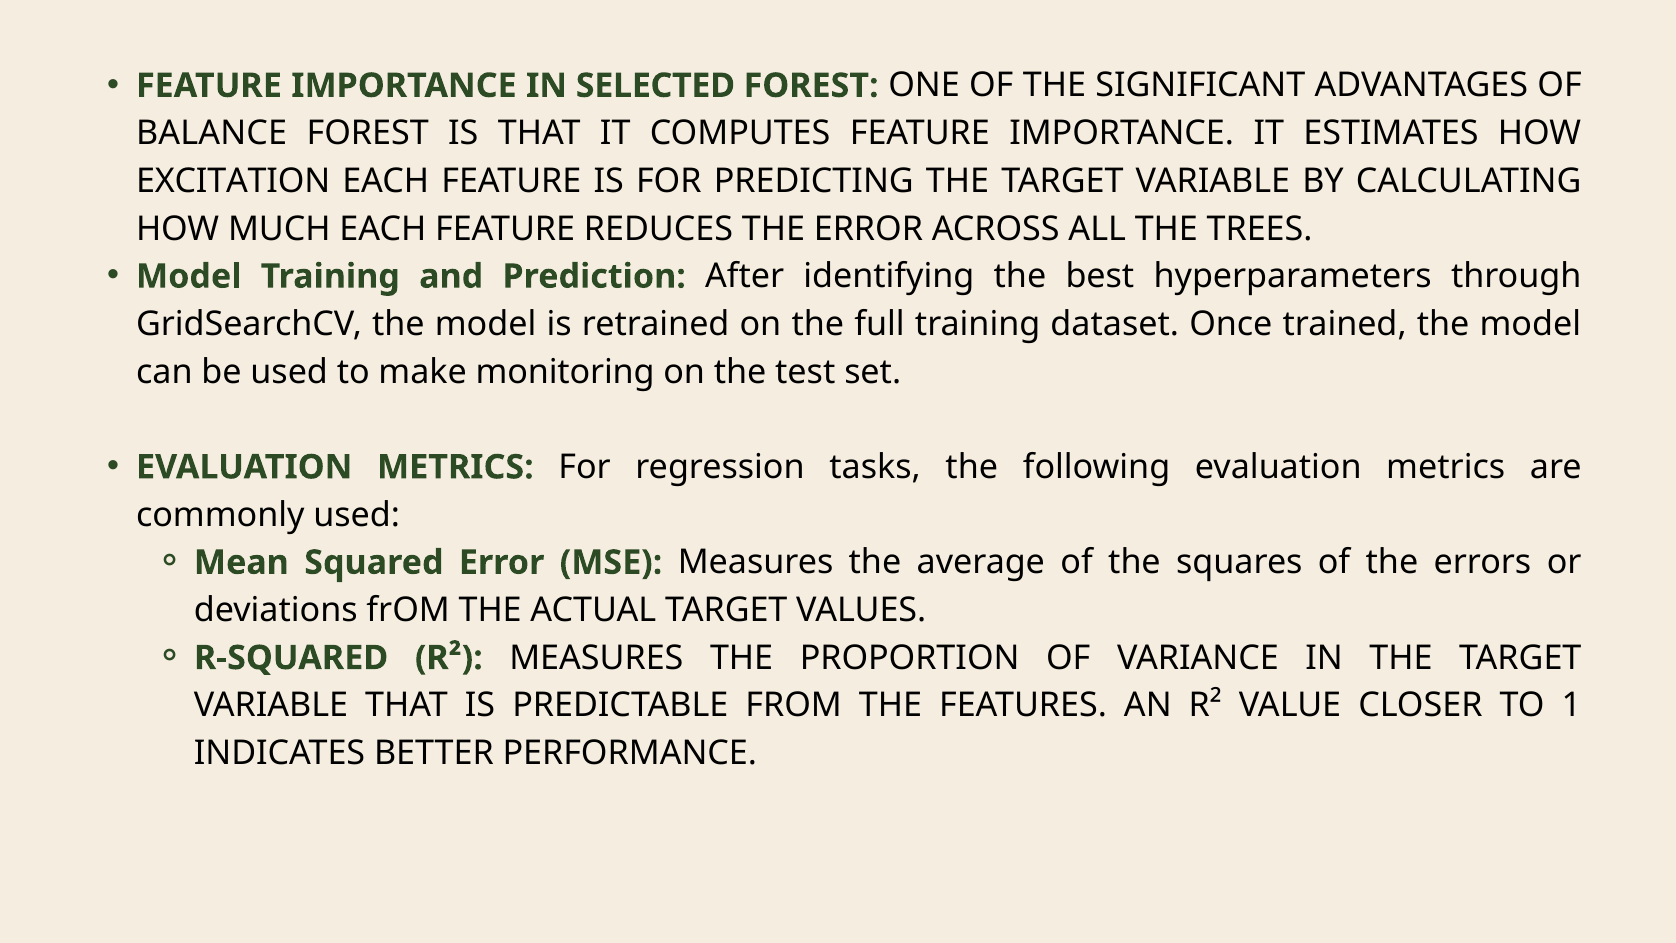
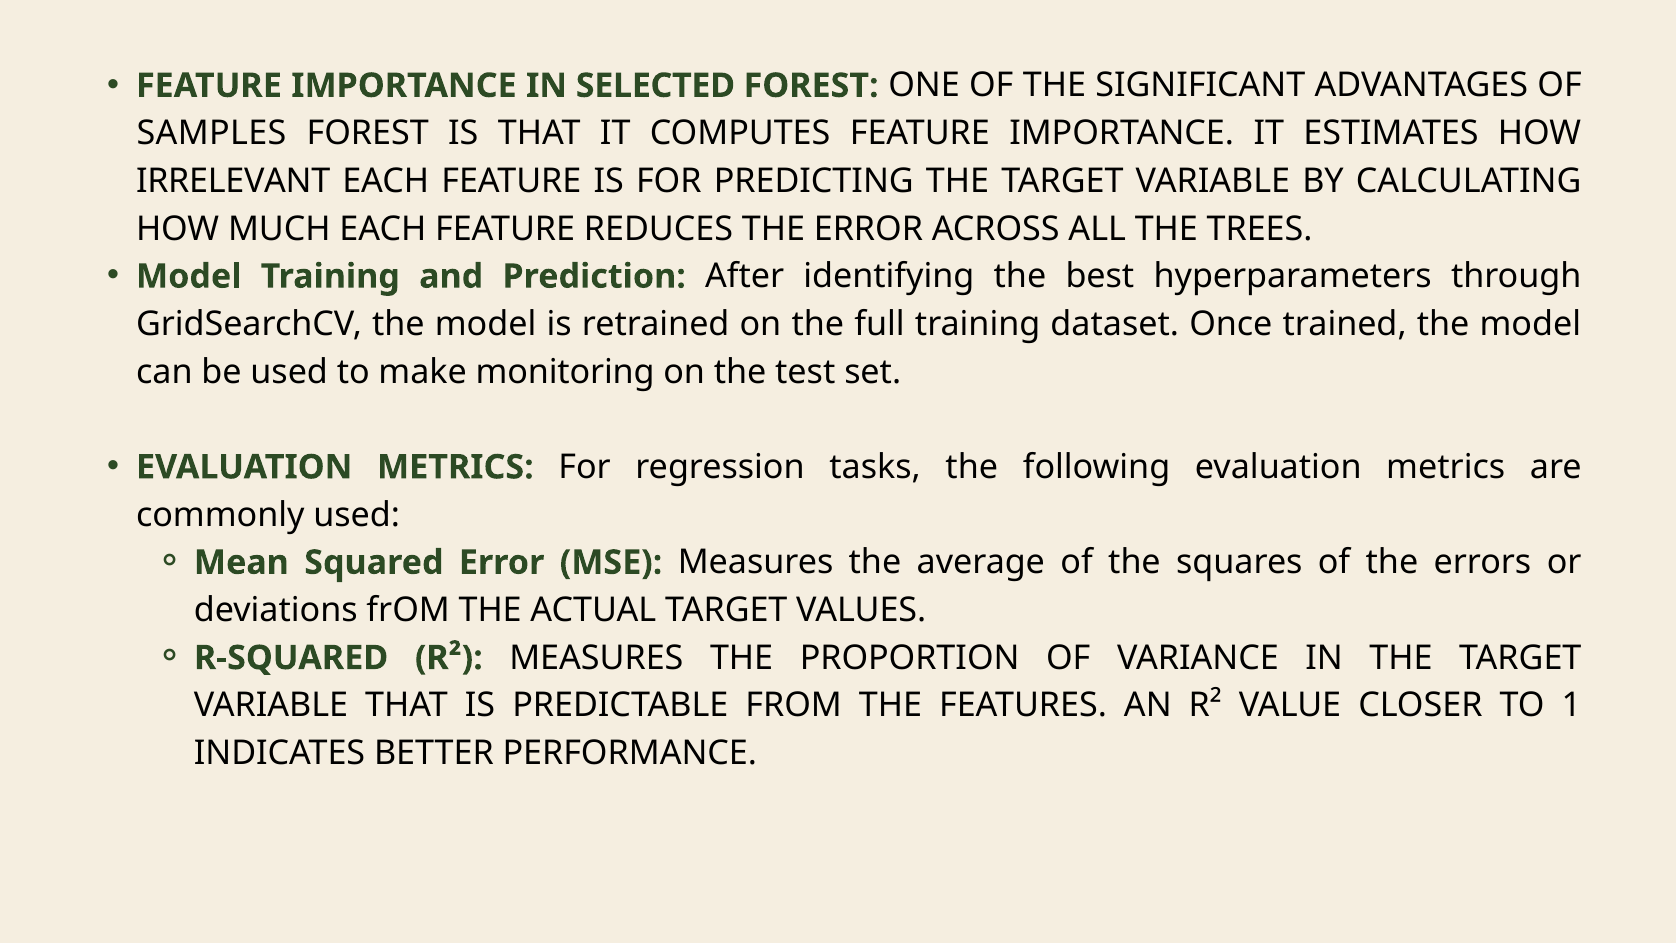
BALANCE: BALANCE -> SAMPLES
EXCITATION: EXCITATION -> IRRELEVANT
